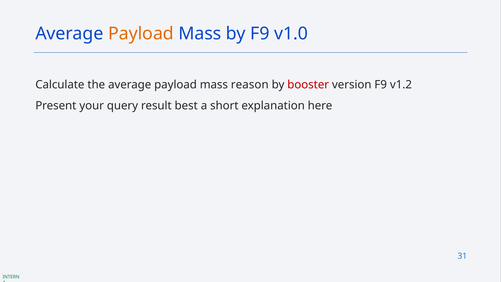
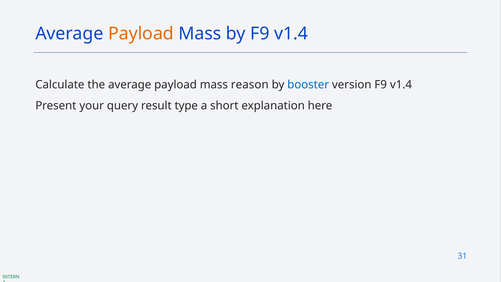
by F9 v1.0: v1.0 -> v1.4
booster colour: red -> blue
version F9 v1.2: v1.2 -> v1.4
best: best -> type
